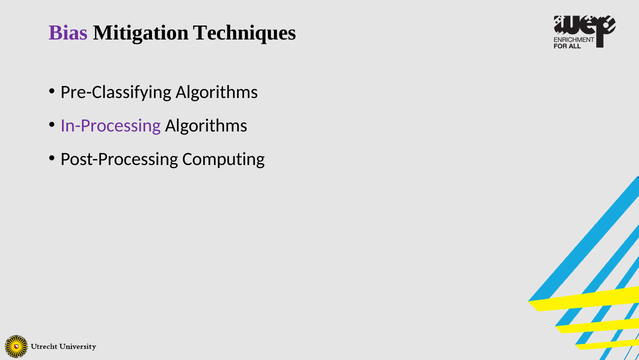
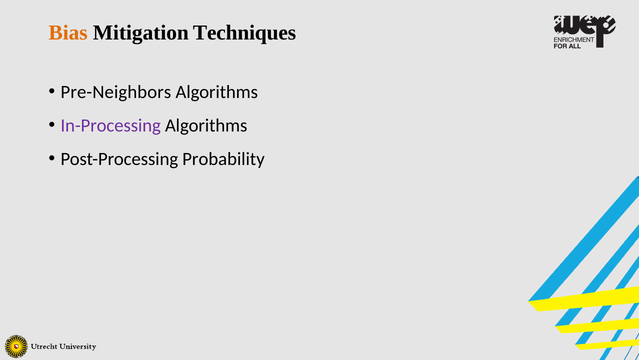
Bias colour: purple -> orange
Pre-Classifying: Pre-Classifying -> Pre-Neighbors
Computing: Computing -> Probability
